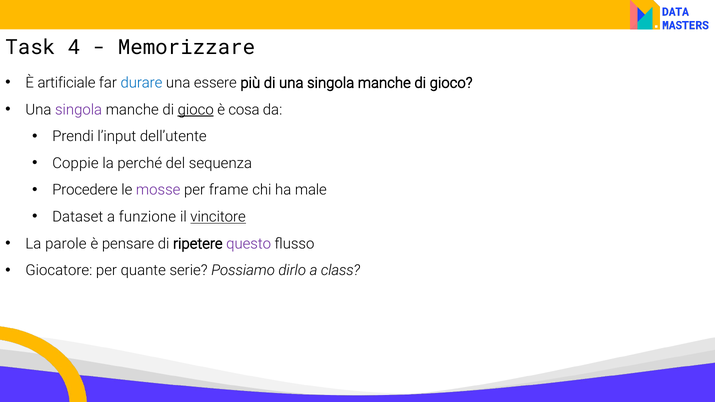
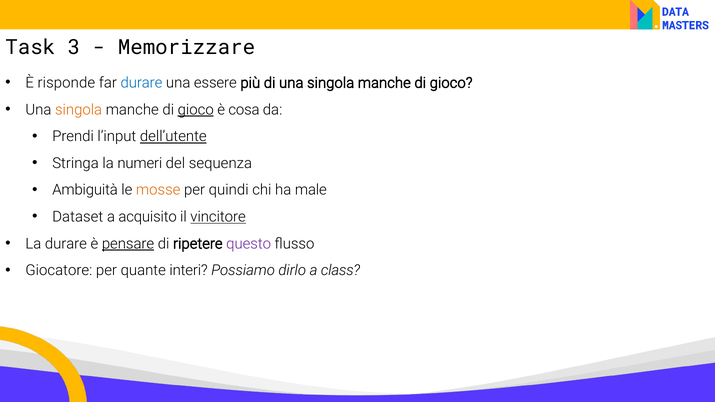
4: 4 -> 3
artificiale: artificiale -> risponde
singola at (79, 110) colour: purple -> orange
dell’utente underline: none -> present
Coppie: Coppie -> Stringa
perché: perché -> numeri
Procedere: Procedere -> Ambiguità
mosse colour: purple -> orange
frame: frame -> quindi
funzione: funzione -> acquisito
La parole: parole -> durare
pensare underline: none -> present
serie: serie -> interi
